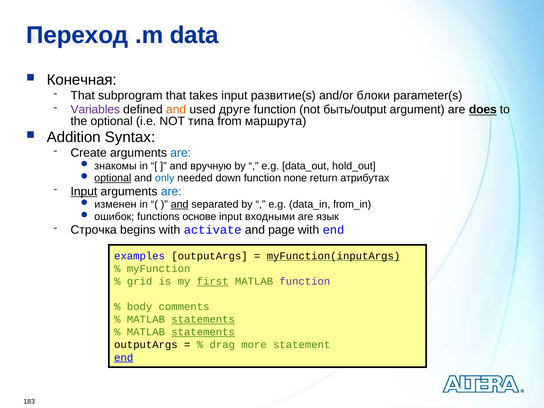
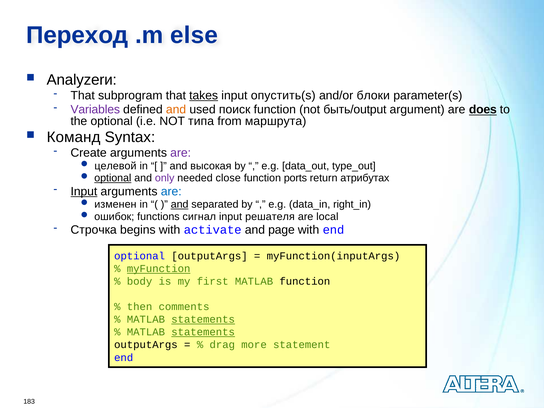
data: data -> else
Конечная: Конечная -> Analyzerи
takes underline: none -> present
развитие(s: развитие(s -> опустить(s
друге: друге -> поиск
Addition: Addition -> Команд
are at (181, 153) colour: blue -> purple
знакомы: знакомы -> целевой
вручную: вручную -> высокая
hold_out: hold_out -> type_out
only colour: blue -> purple
down: down -> close
none: none -> ports
from_in: from_in -> right_in
основе: основе -> сигнал
входными: входными -> решателя
язык: язык -> local
examples at (140, 256): examples -> optional
myFunction(inputArgs underline: present -> none
myFunction underline: none -> present
grid: grid -> body
first underline: present -> none
function at (305, 281) colour: purple -> black
body: body -> then
end at (124, 358) underline: present -> none
